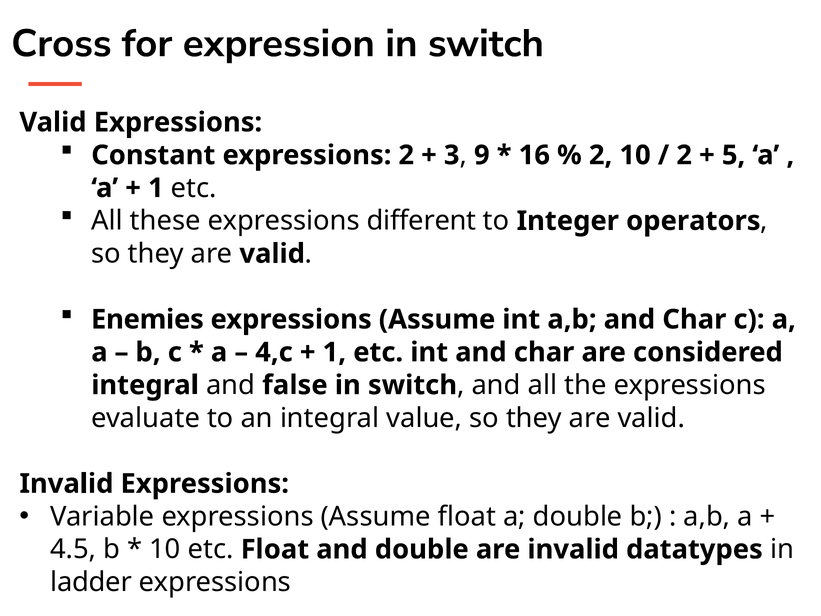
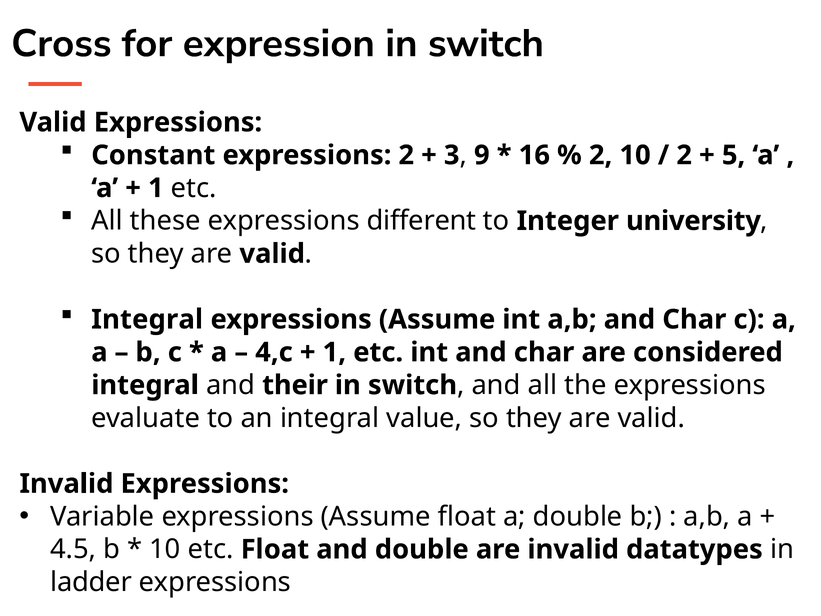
operators: operators -> university
Enemies at (147, 319): Enemies -> Integral
false: false -> their
